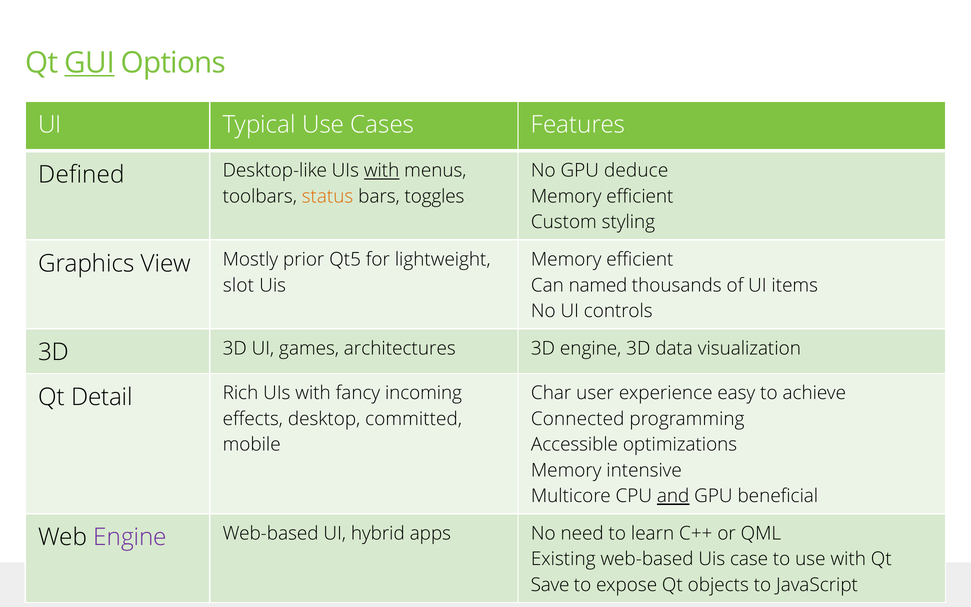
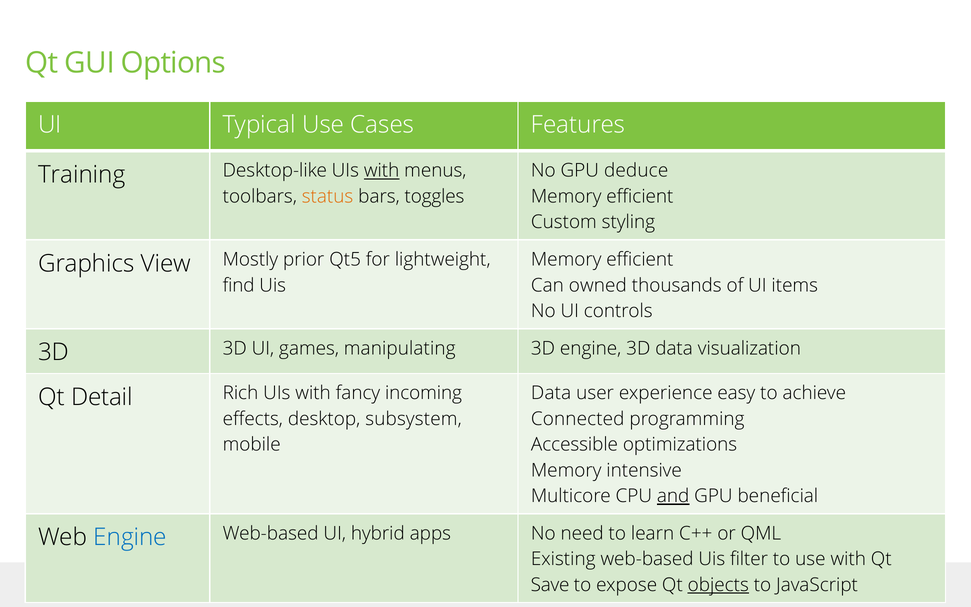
GUI underline: present -> none
Defined: Defined -> Training
slot: slot -> find
named: named -> owned
architectures: architectures -> manipulating
Char at (551, 393): Char -> Data
committed: committed -> subsystem
Engine at (130, 537) colour: purple -> blue
case: case -> filter
objects underline: none -> present
